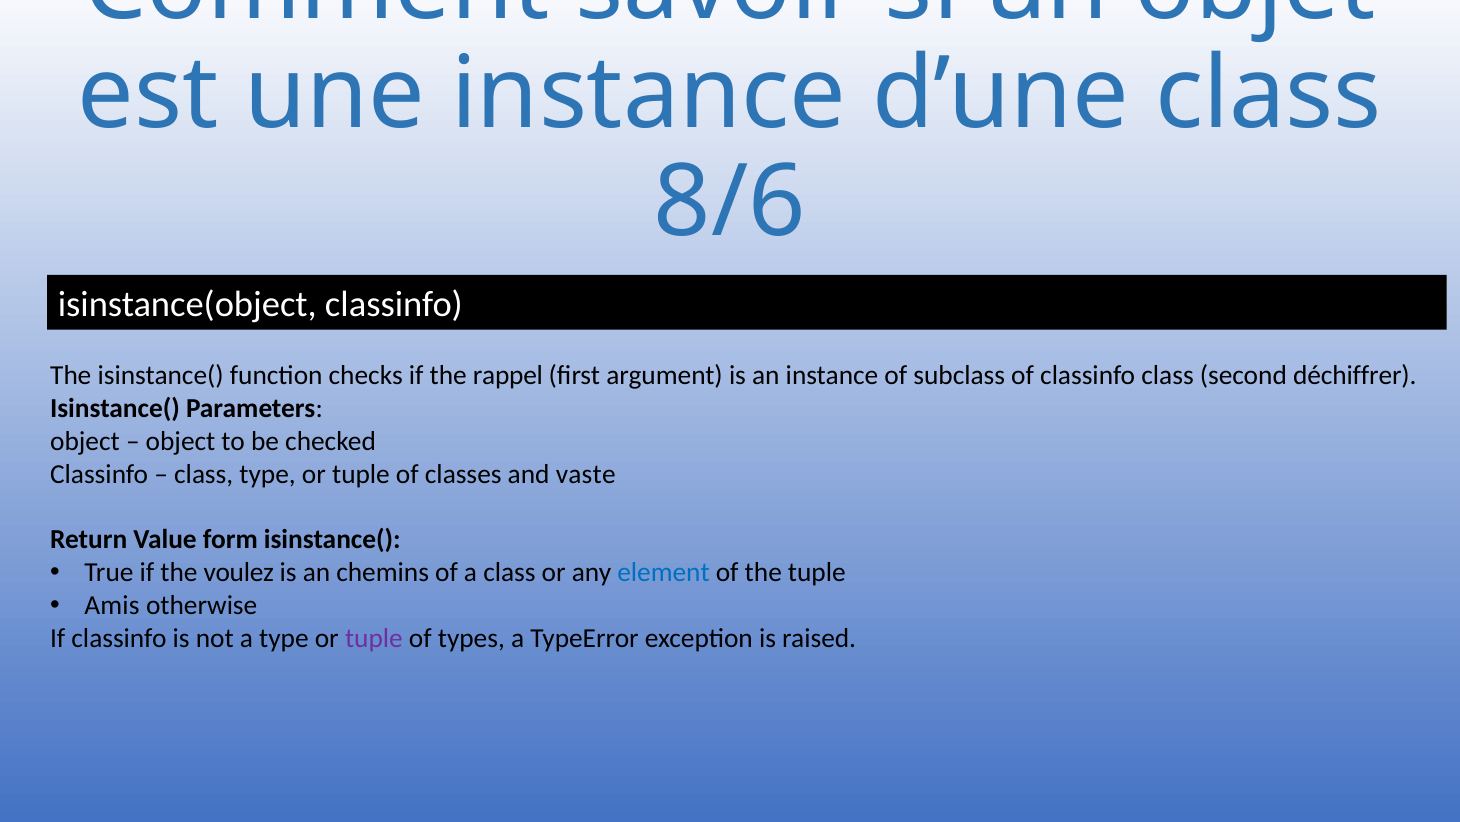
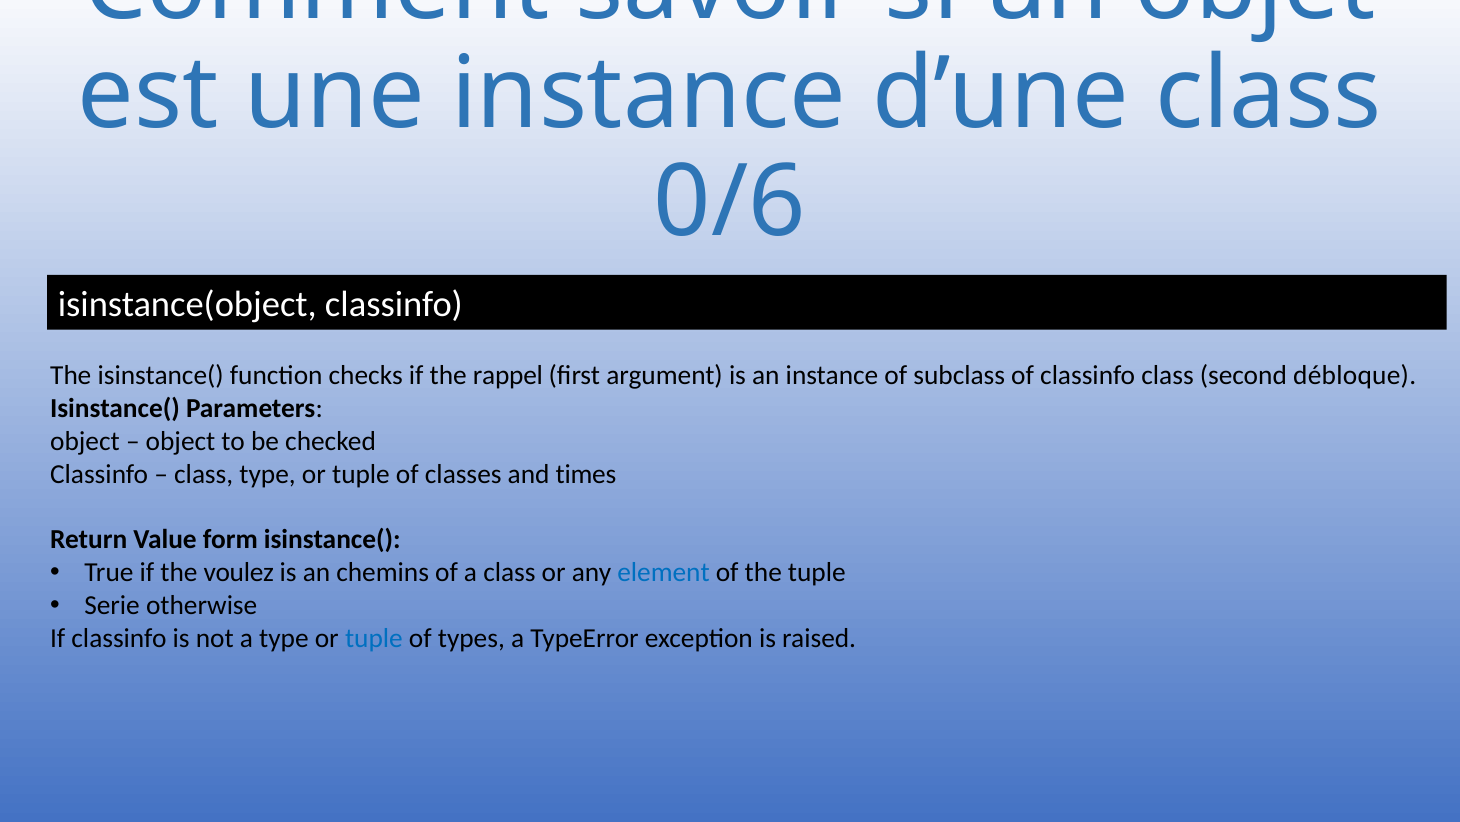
8/6: 8/6 -> 0/6
déchiffrer: déchiffrer -> débloque
vaste: vaste -> times
Amis: Amis -> Serie
tuple at (374, 638) colour: purple -> blue
